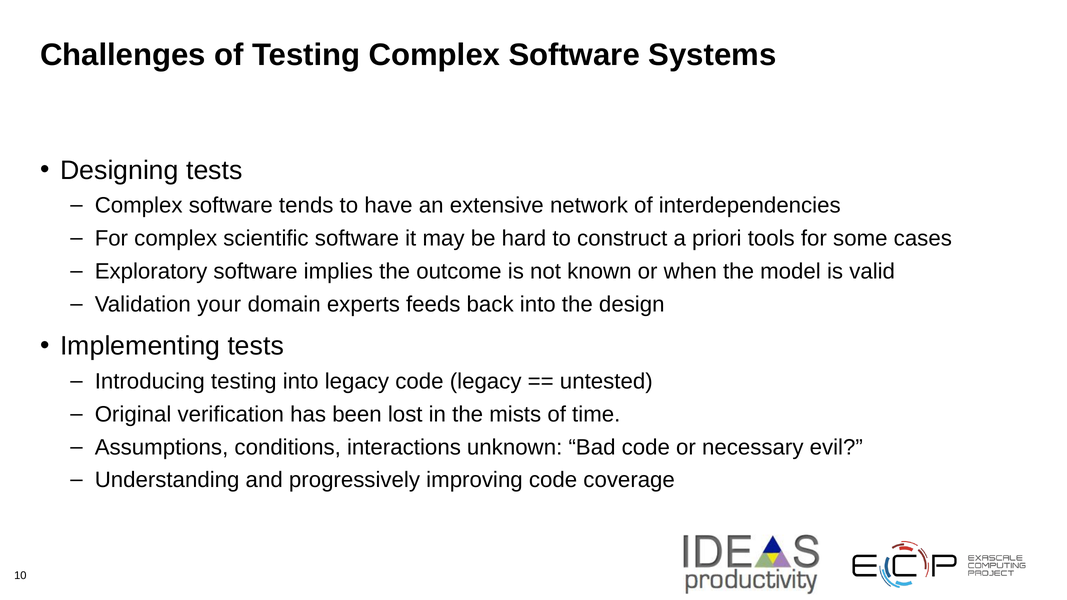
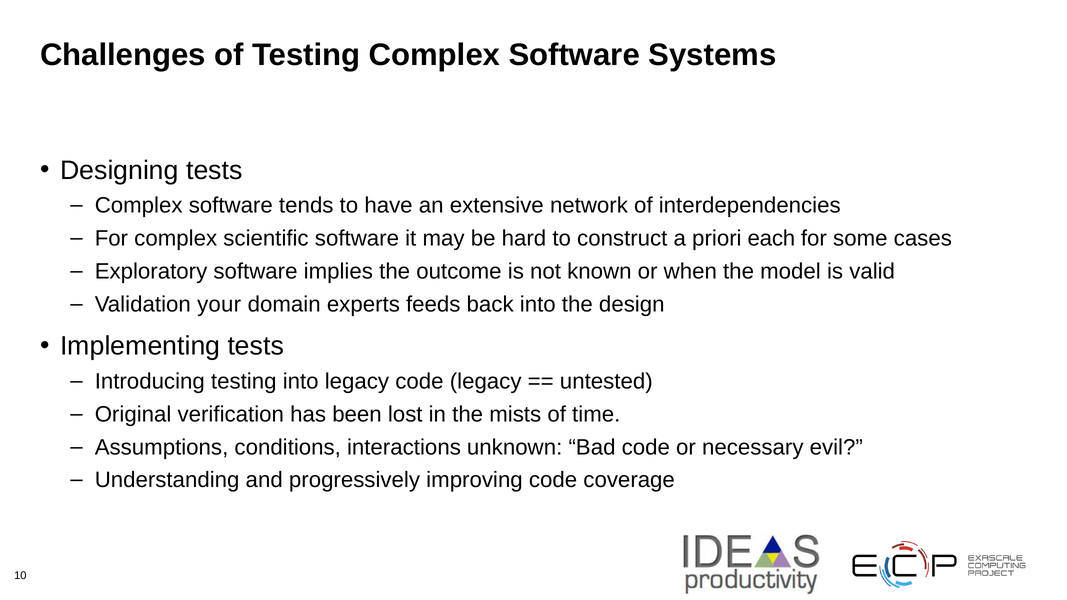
tools: tools -> each
